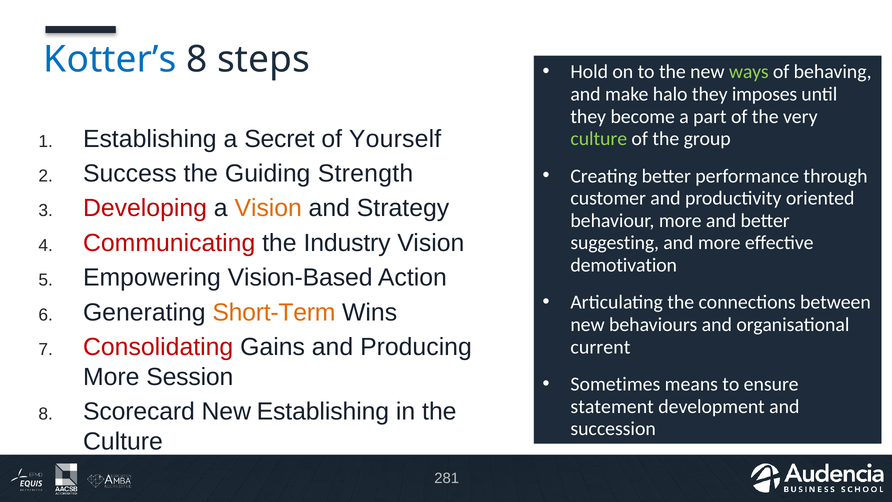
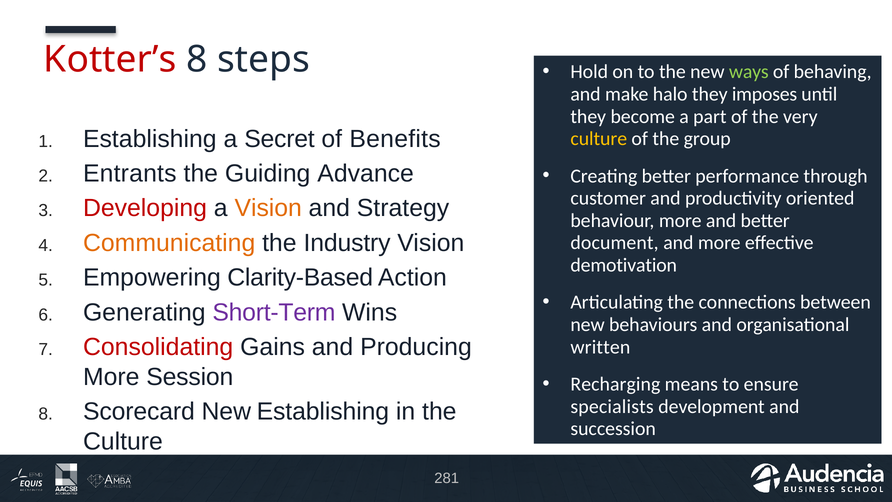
Kotter’s colour: blue -> red
culture at (599, 139) colour: light green -> yellow
Yourself: Yourself -> Benefits
Success: Success -> Entrants
Strength: Strength -> Advance
suggesting: suggesting -> document
Communicating colour: red -> orange
Vision-Based: Vision-Based -> Clarity-Based
Short-Term colour: orange -> purple
current: current -> written
Sometimes: Sometimes -> Recharging
statement: statement -> specialists
